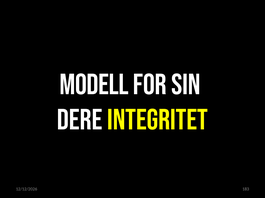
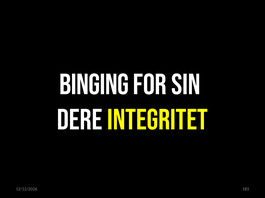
MODELL: MODELL -> BINGING
